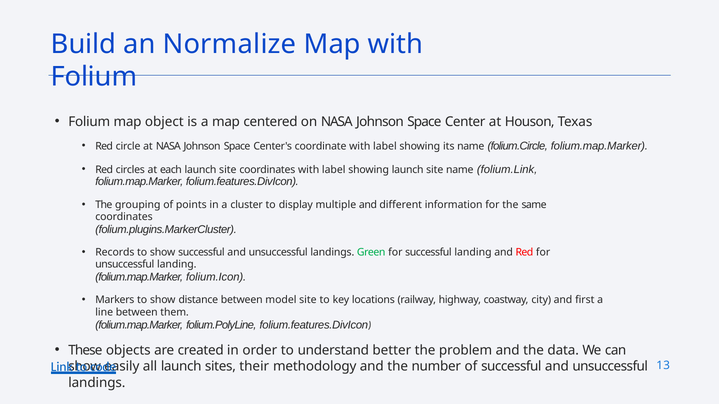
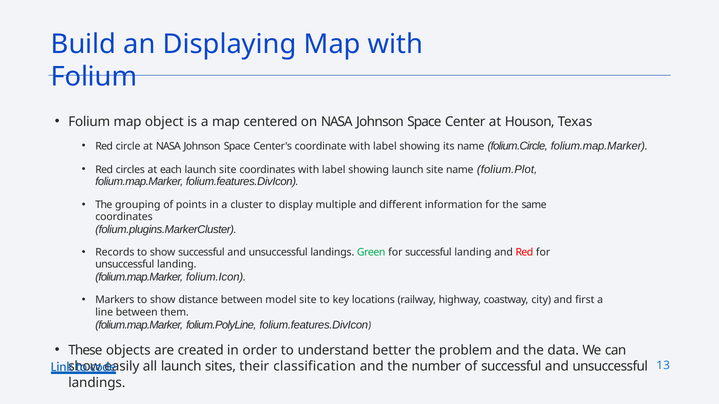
Normalize: Normalize -> Displaying
folium.Link: folium.Link -> folium.Plot
methodology: methodology -> classification
